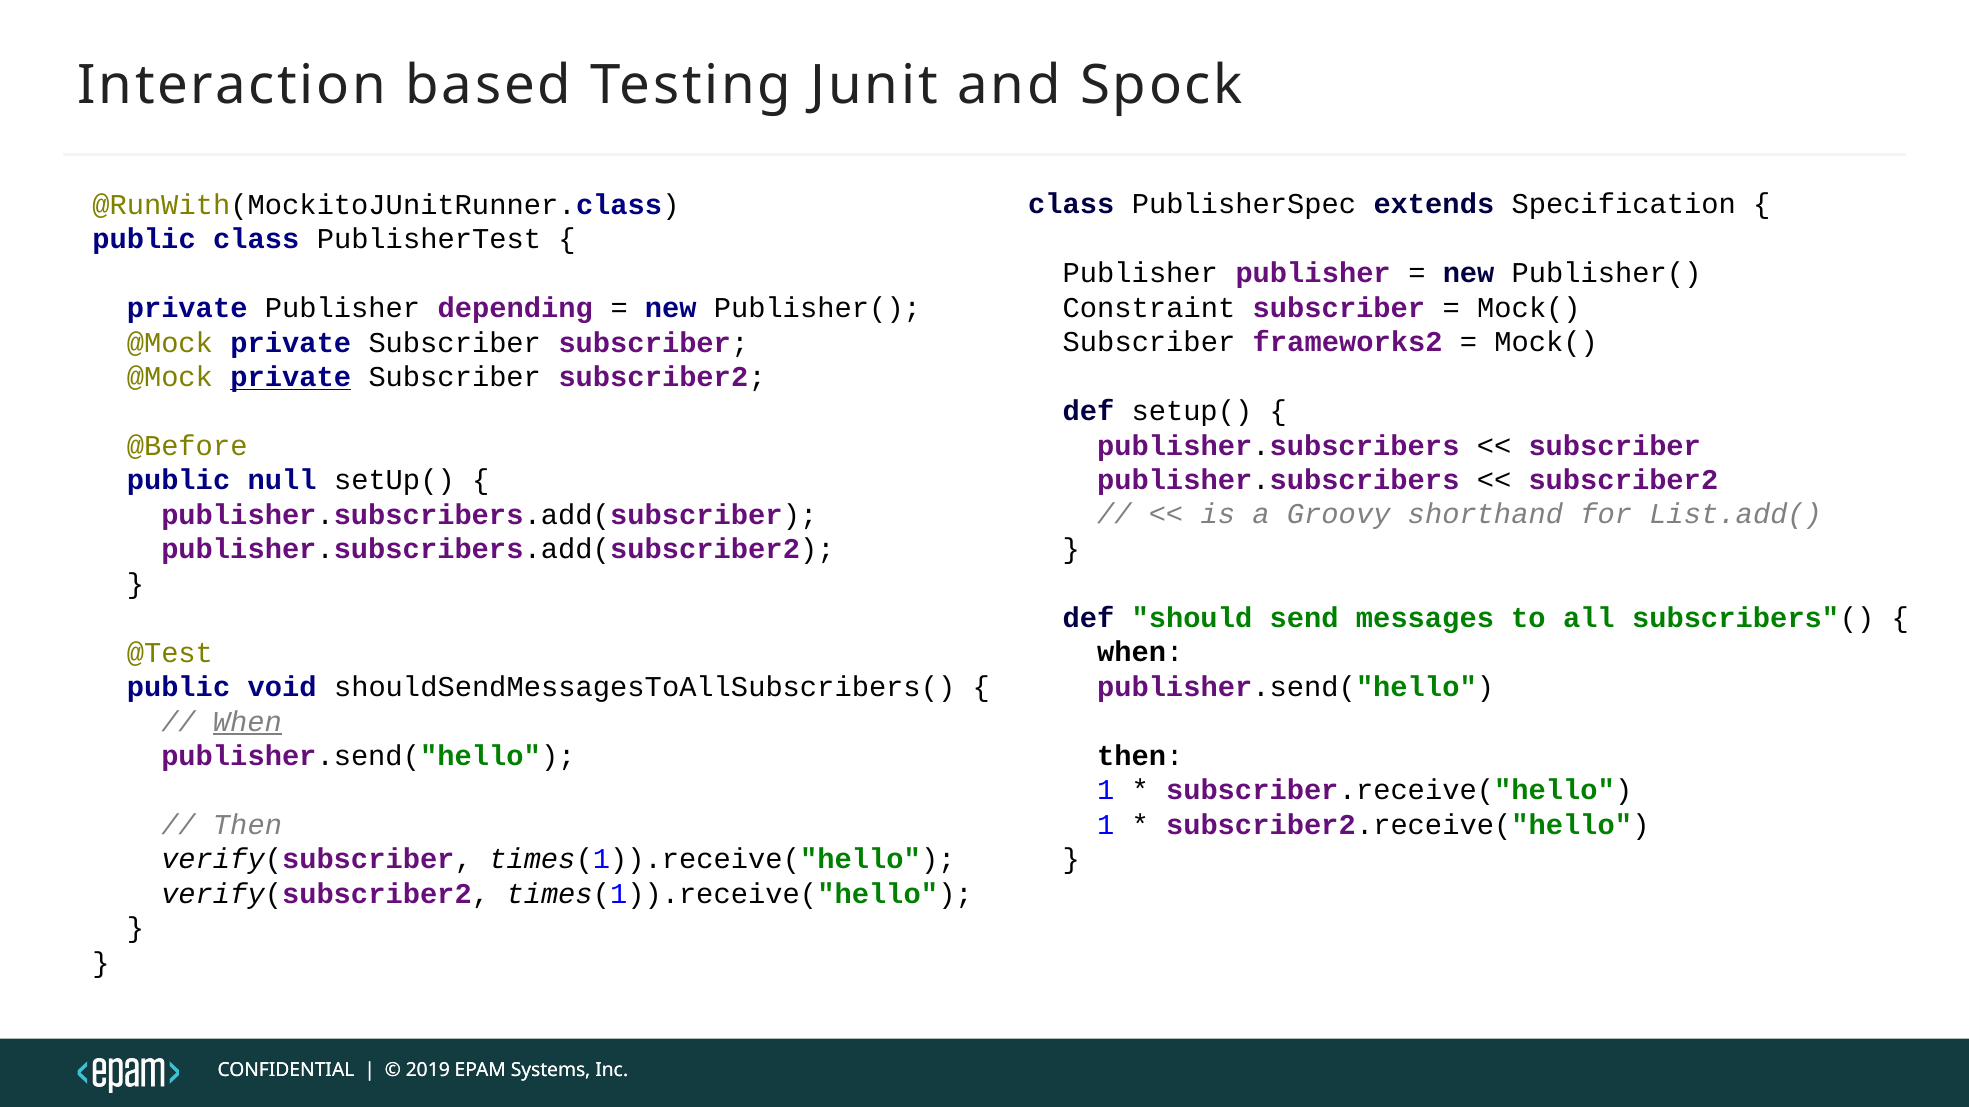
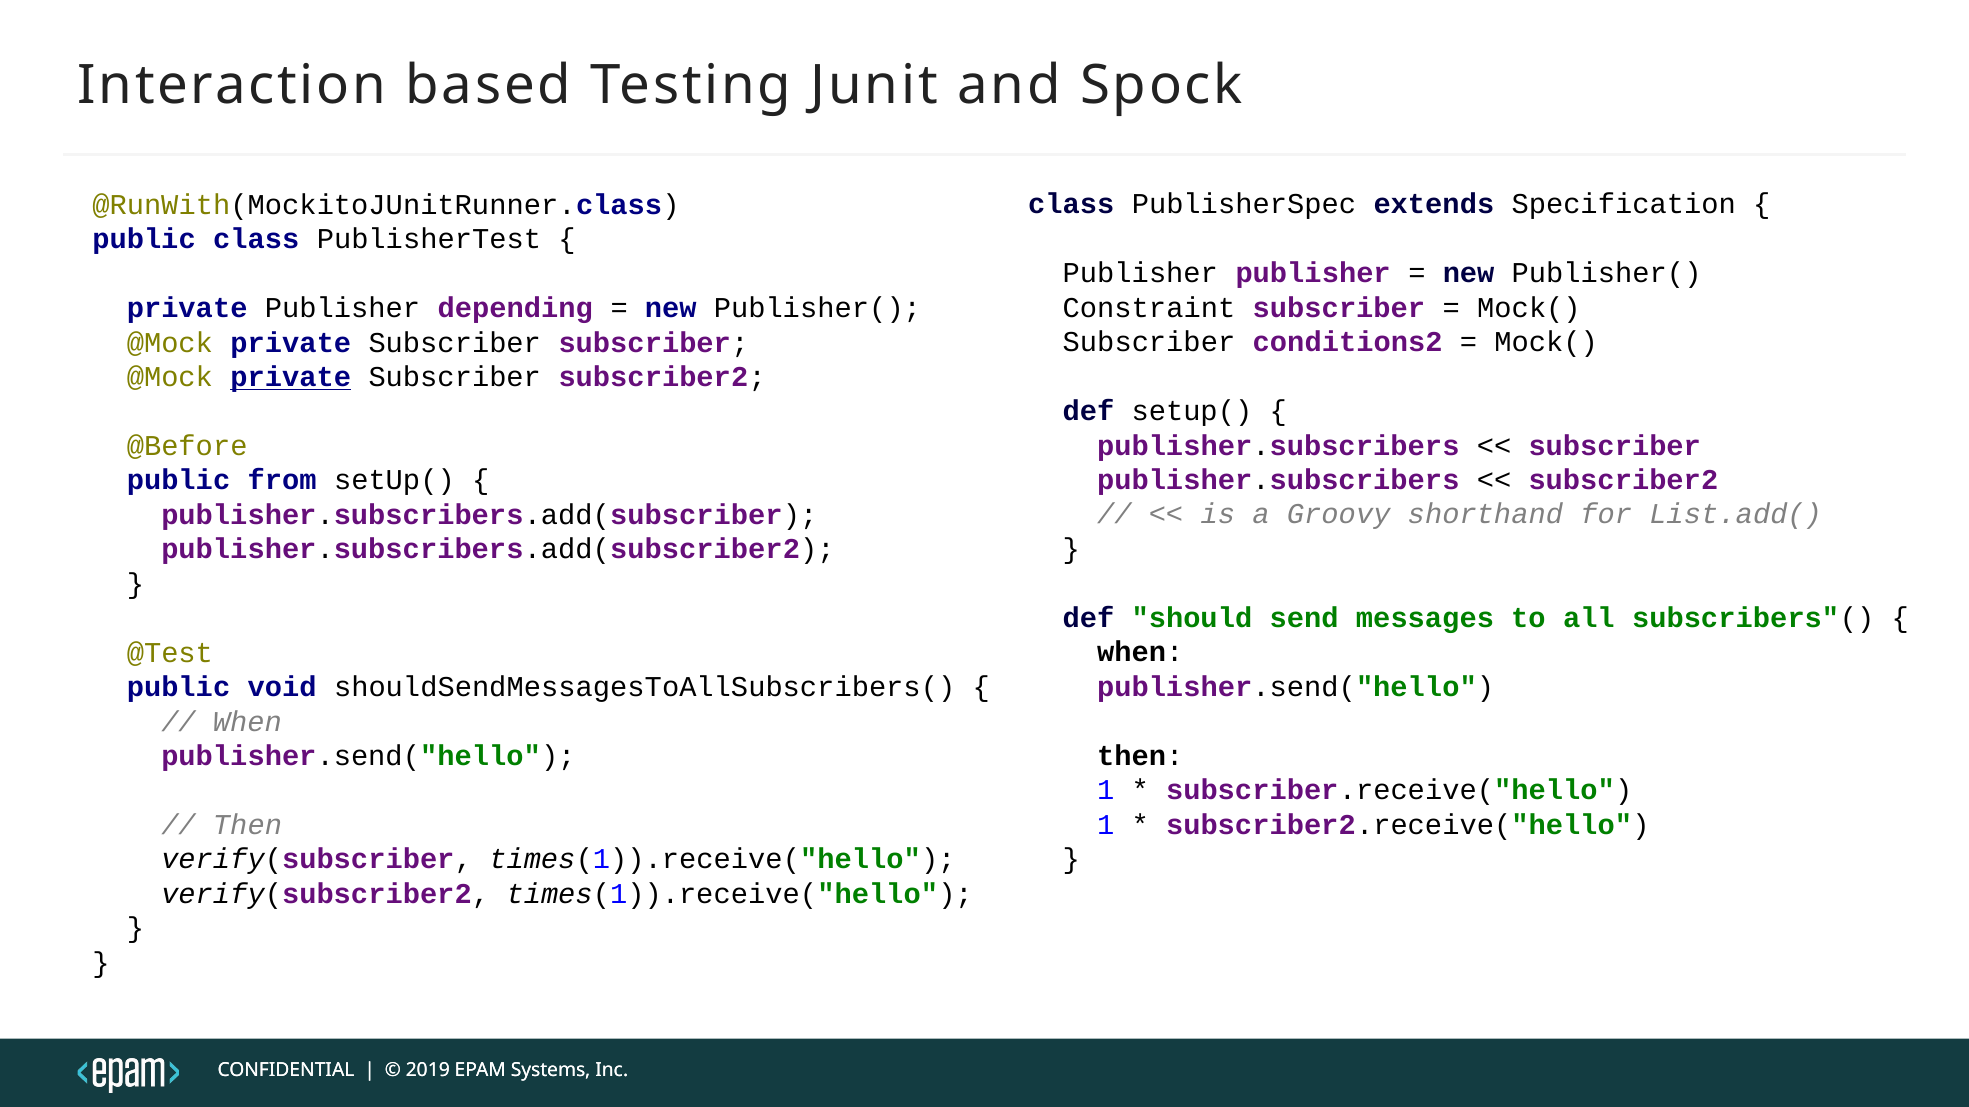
frameworks2: frameworks2 -> conditions2
null: null -> from
When at (247, 722) underline: present -> none
